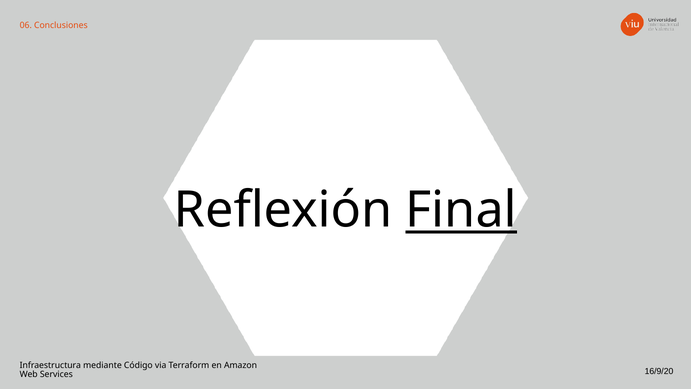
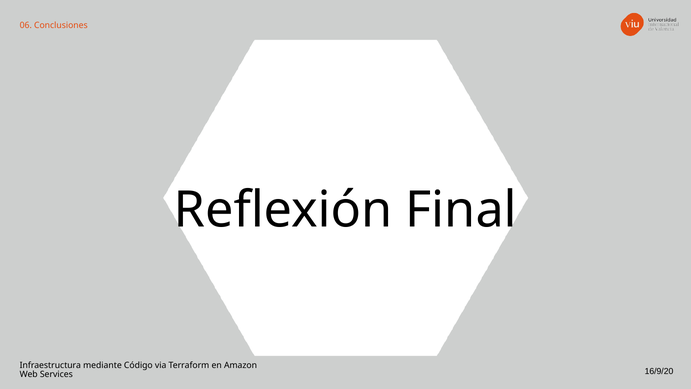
Final underline: present -> none
